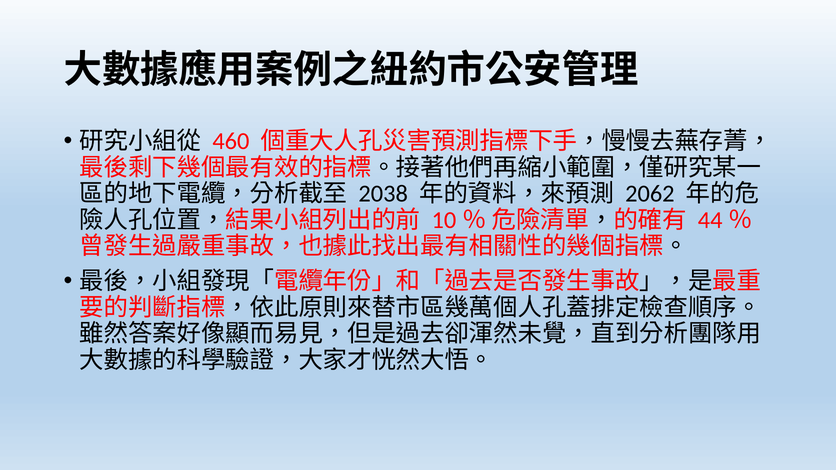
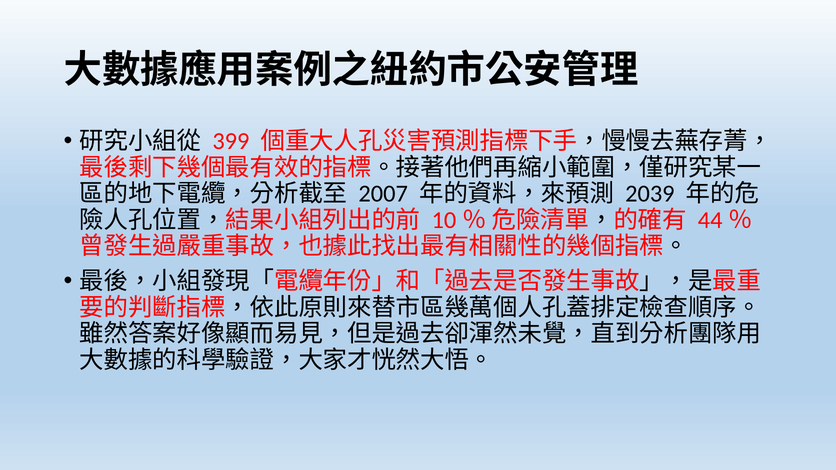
460: 460 -> 399
2038: 2038 -> 2007
2062: 2062 -> 2039
